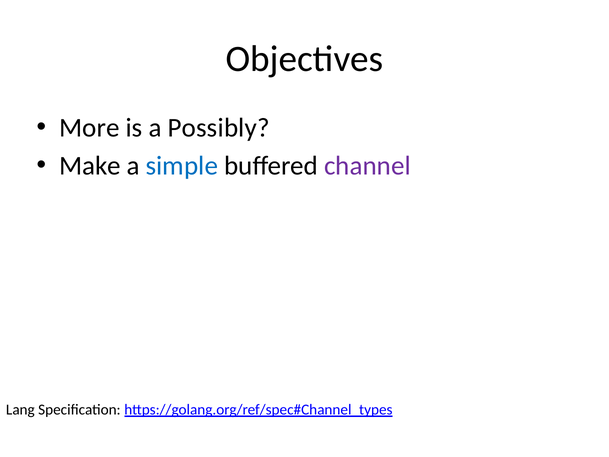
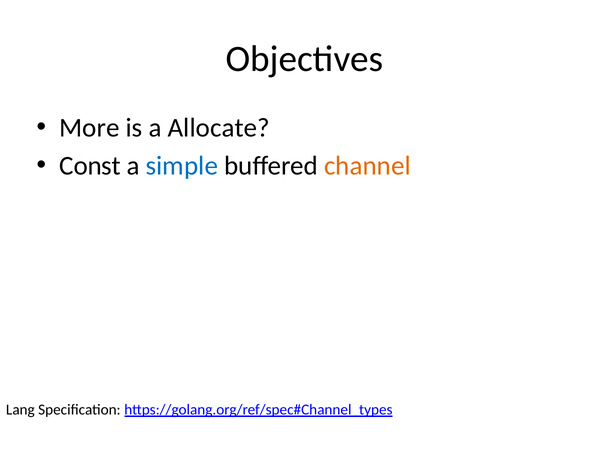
Possibly: Possibly -> Allocate
Make: Make -> Const
channel colour: purple -> orange
